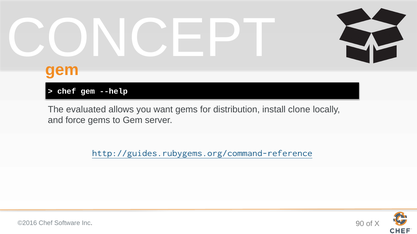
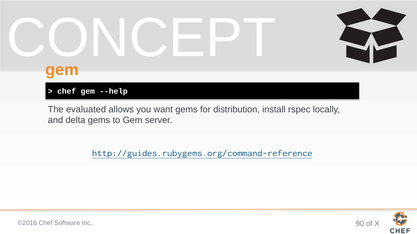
clone: clone -> rspec
force: force -> delta
